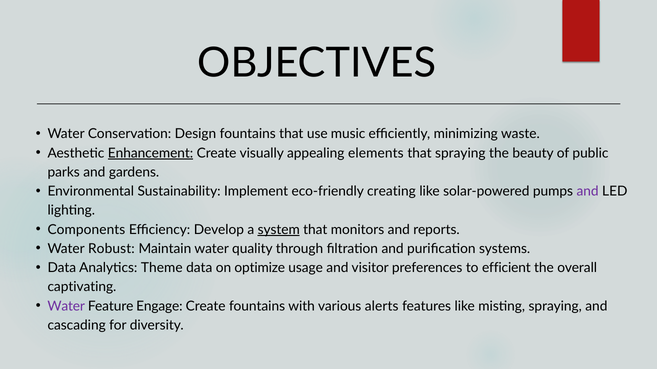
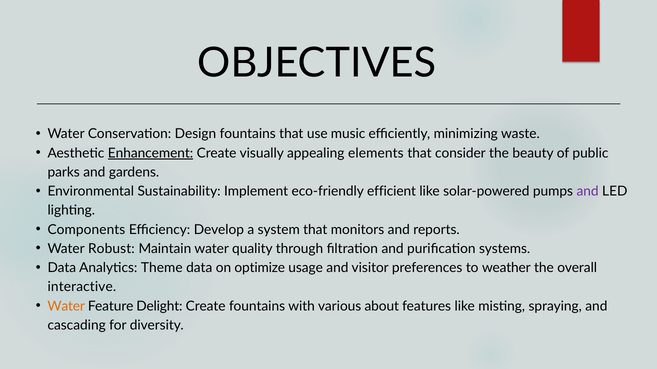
that spraying: spraying -> consider
creating: creating -> efficient
system underline: present -> none
efficient: efficient -> weather
captivating: captivating -> interactive
Water at (66, 307) colour: purple -> orange
Engage: Engage -> Delight
alerts: alerts -> about
